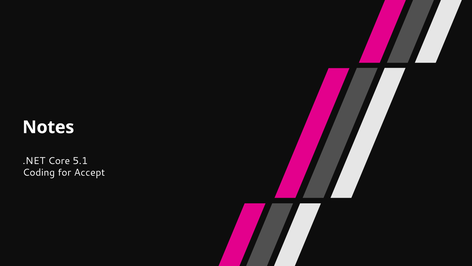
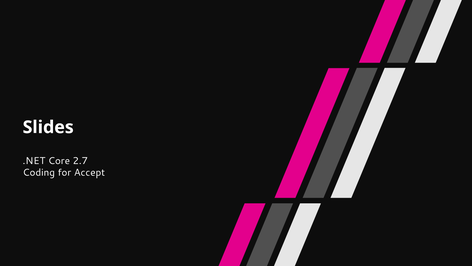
Notes: Notes -> Slides
5.1: 5.1 -> 2.7
